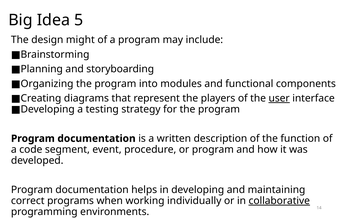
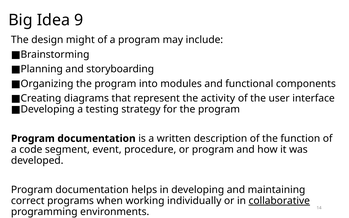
5: 5 -> 9
players: players -> activity
user underline: present -> none
